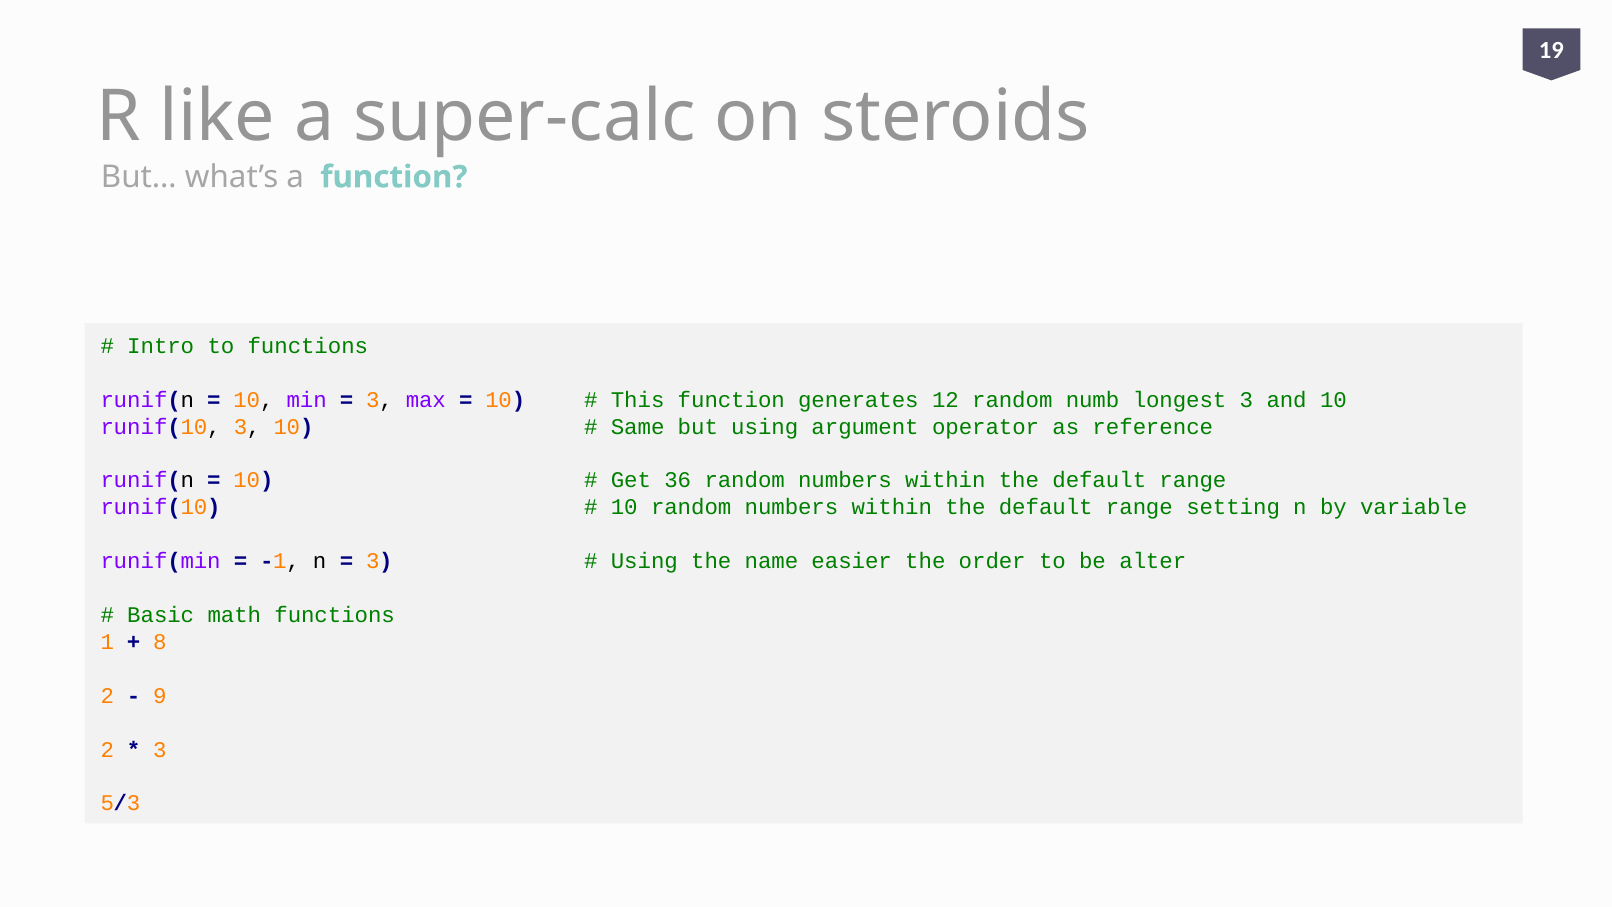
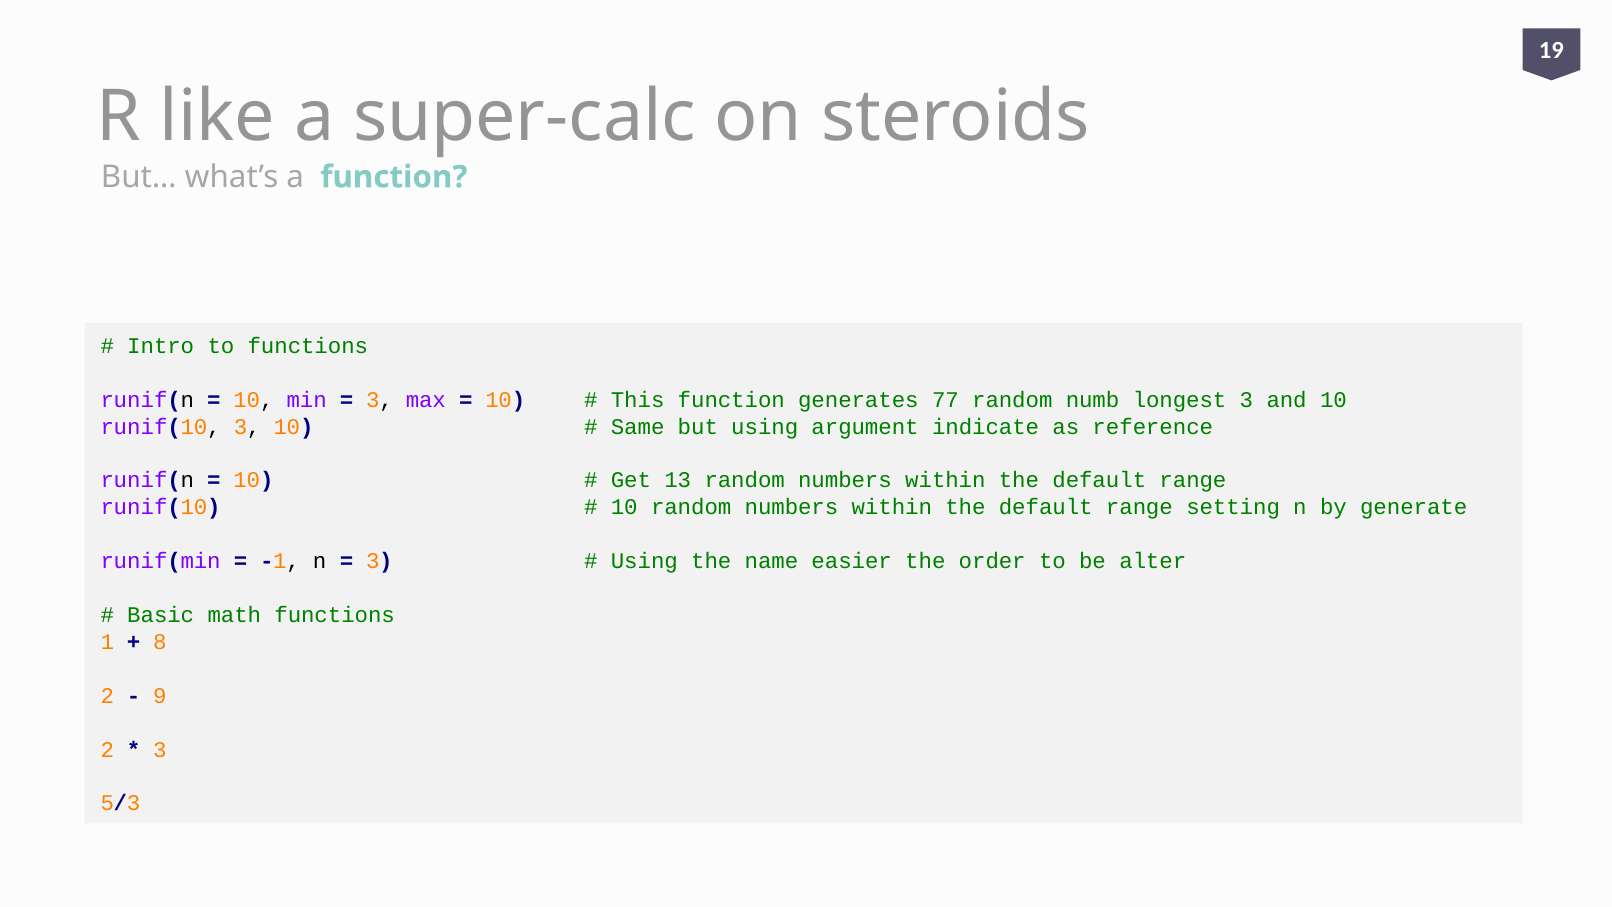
12: 12 -> 77
operator: operator -> indicate
36: 36 -> 13
variable: variable -> generate
